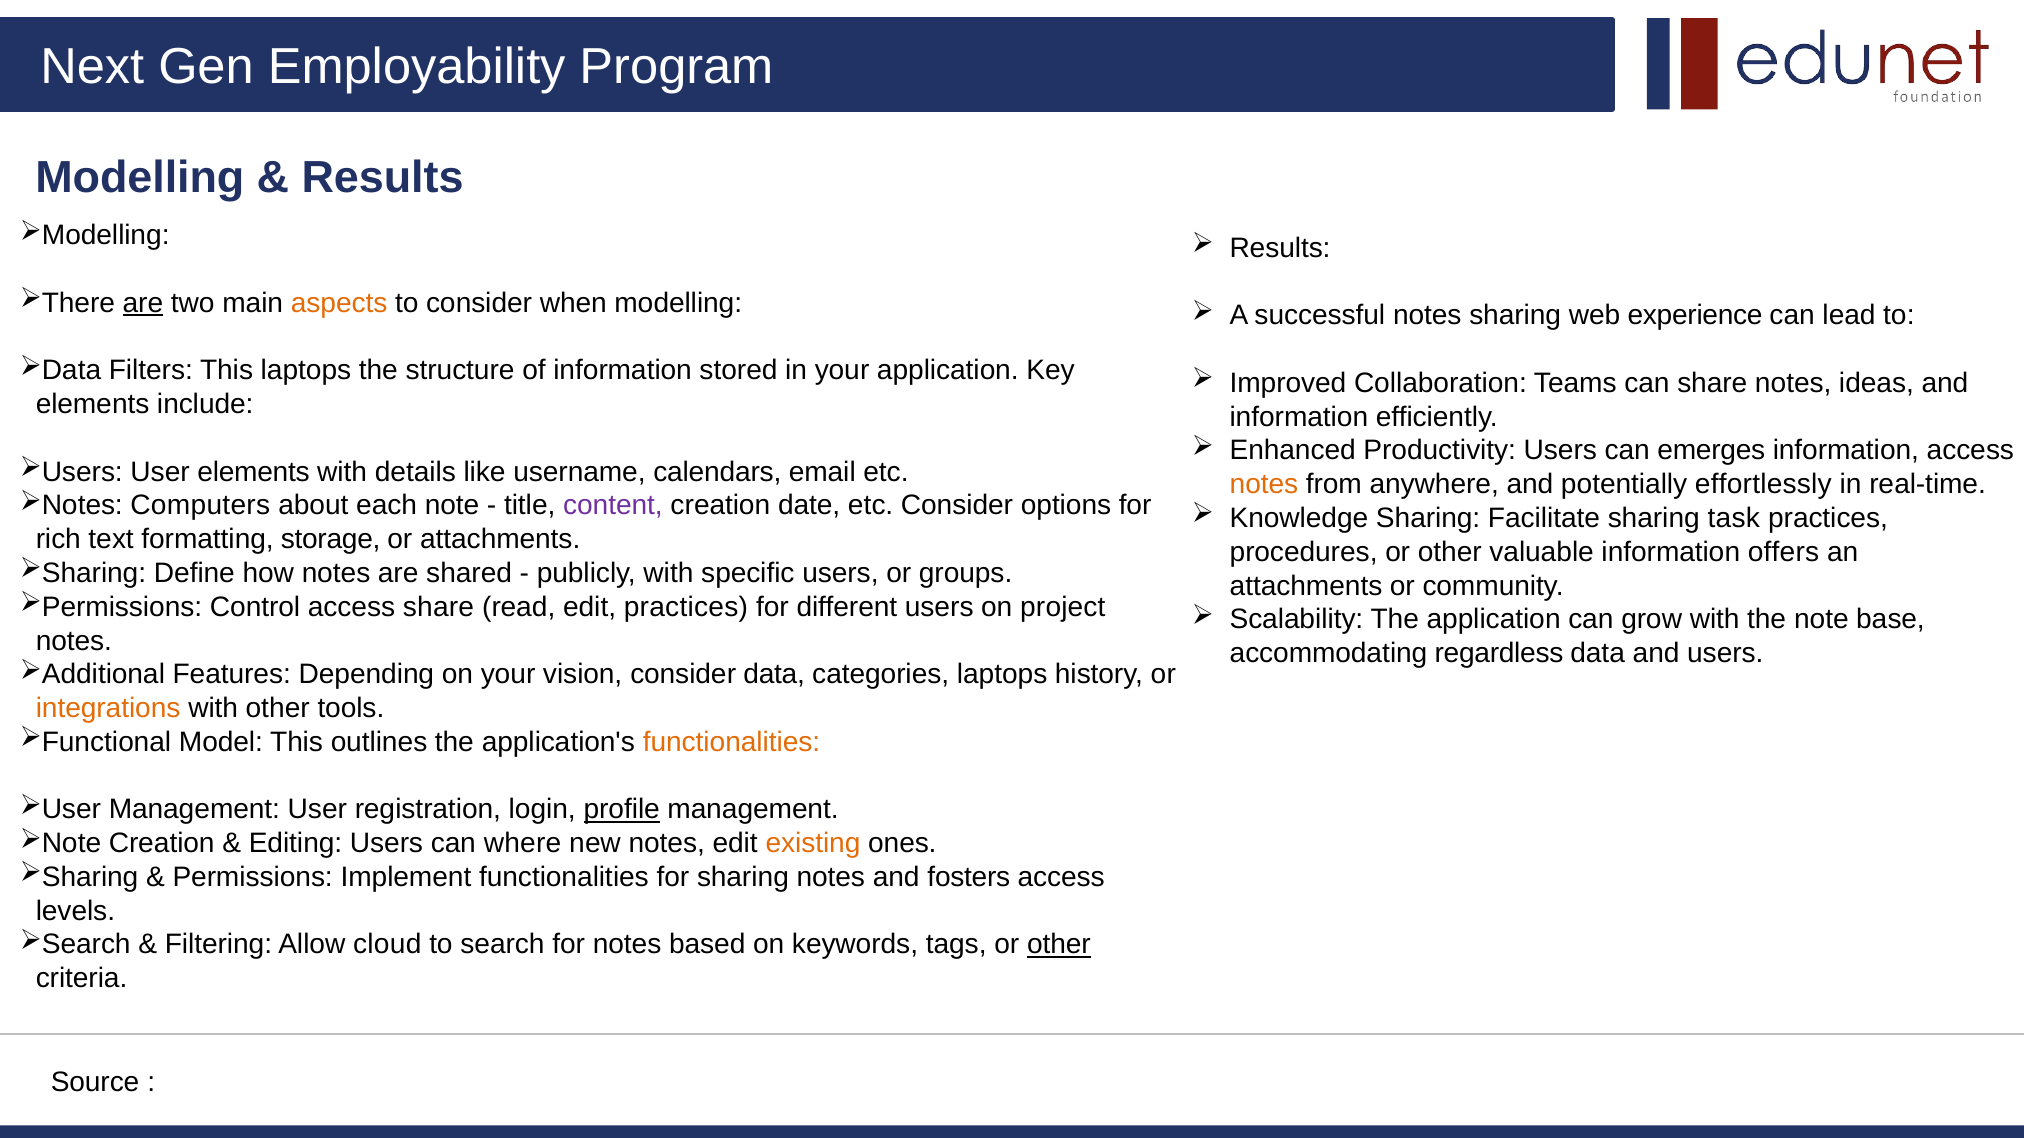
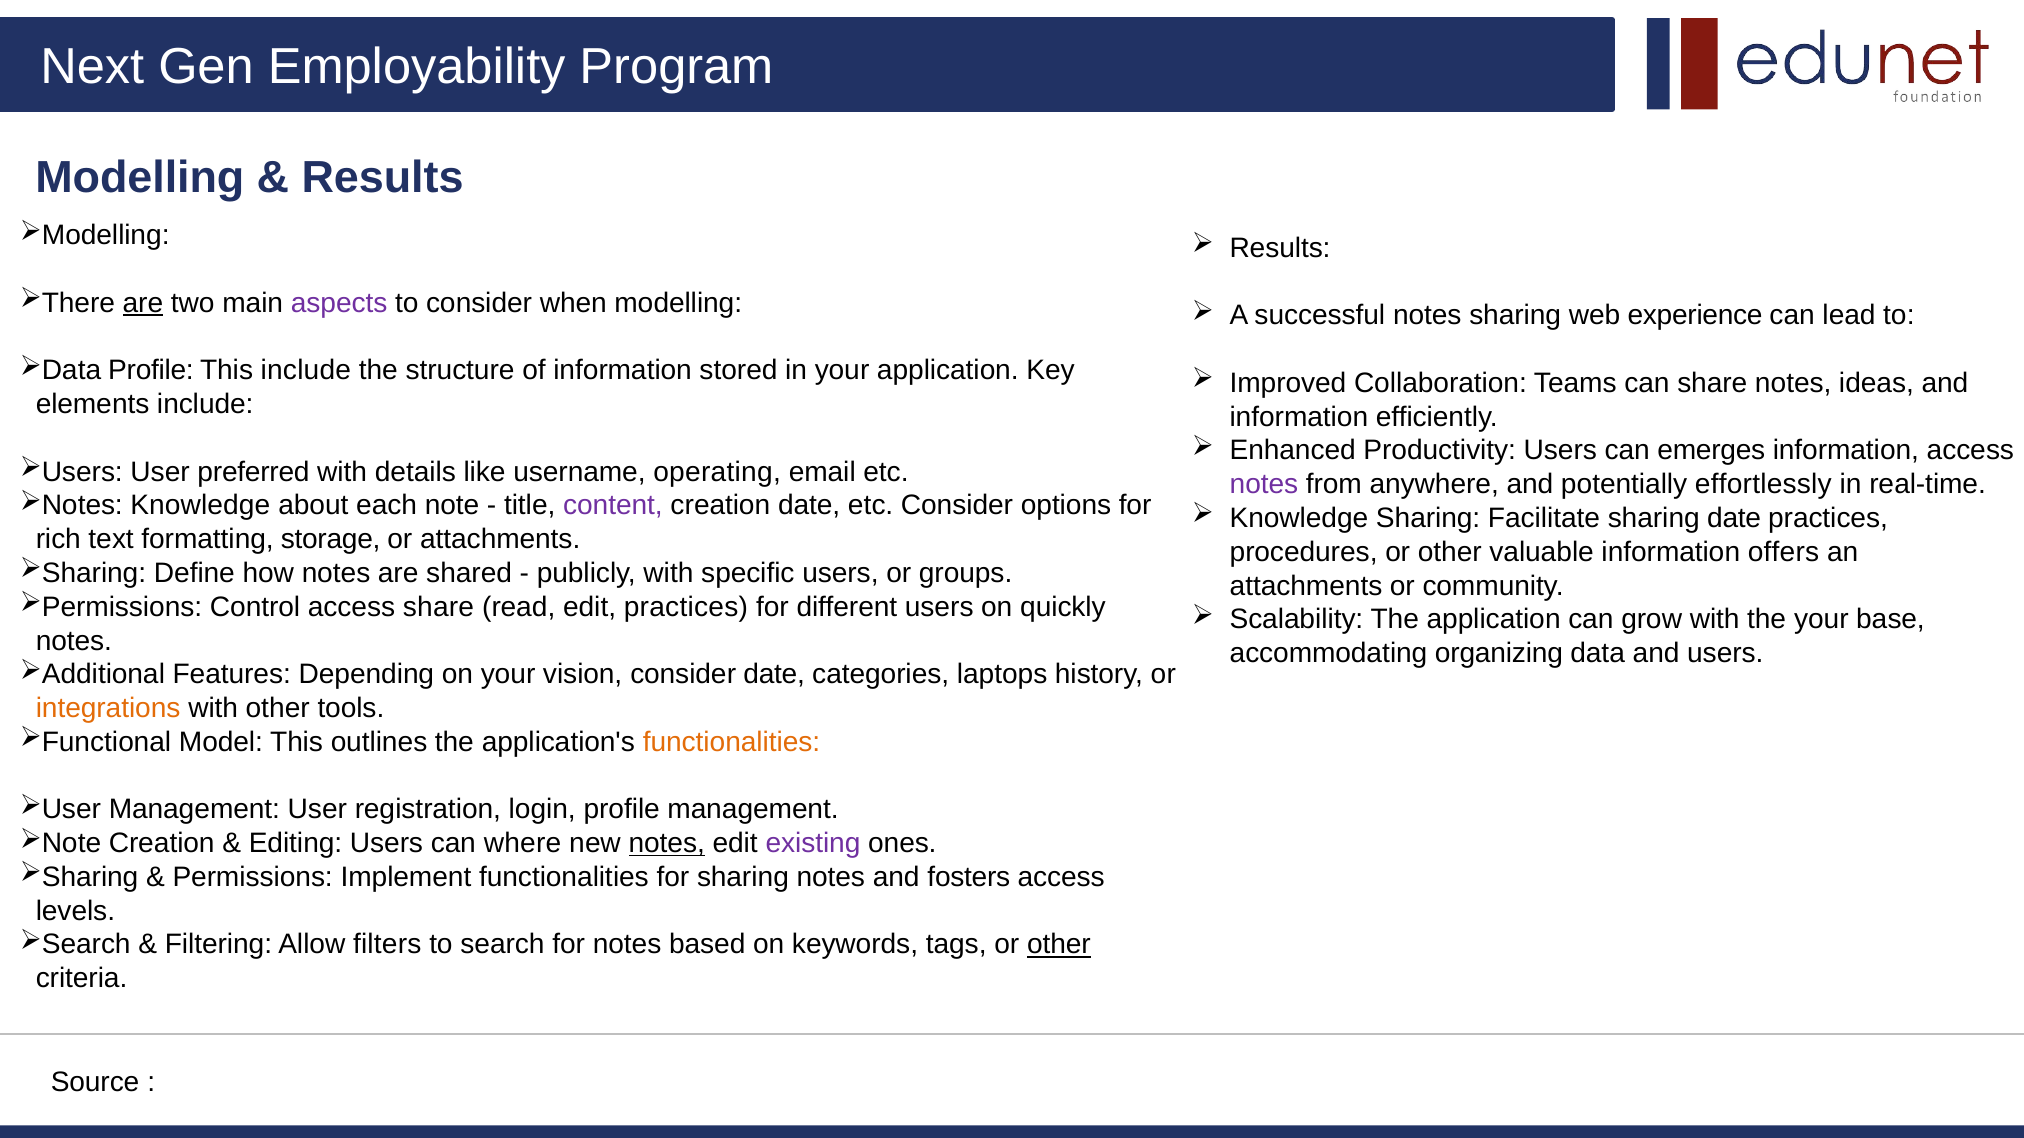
aspects colour: orange -> purple
Filters at (151, 371): Filters -> Profile
This laptops: laptops -> include
User elements: elements -> preferred
calendars: calendars -> operating
notes at (1264, 485) colour: orange -> purple
Computers at (200, 506): Computers -> Knowledge
sharing task: task -> date
project: project -> quickly
the note: note -> your
regardless: regardless -> organizing
consider data: data -> date
profile at (622, 810) underline: present -> none
notes at (667, 844) underline: none -> present
existing colour: orange -> purple
cloud: cloud -> filters
